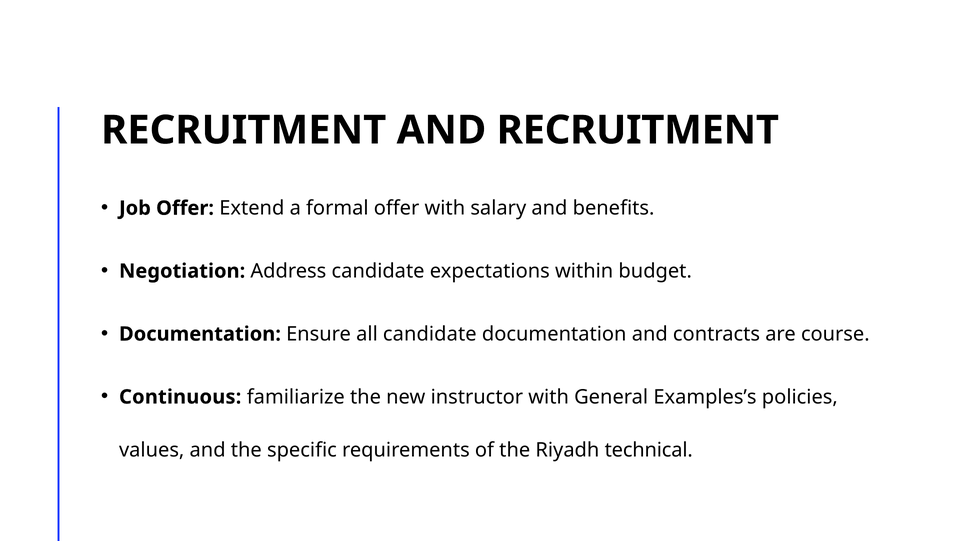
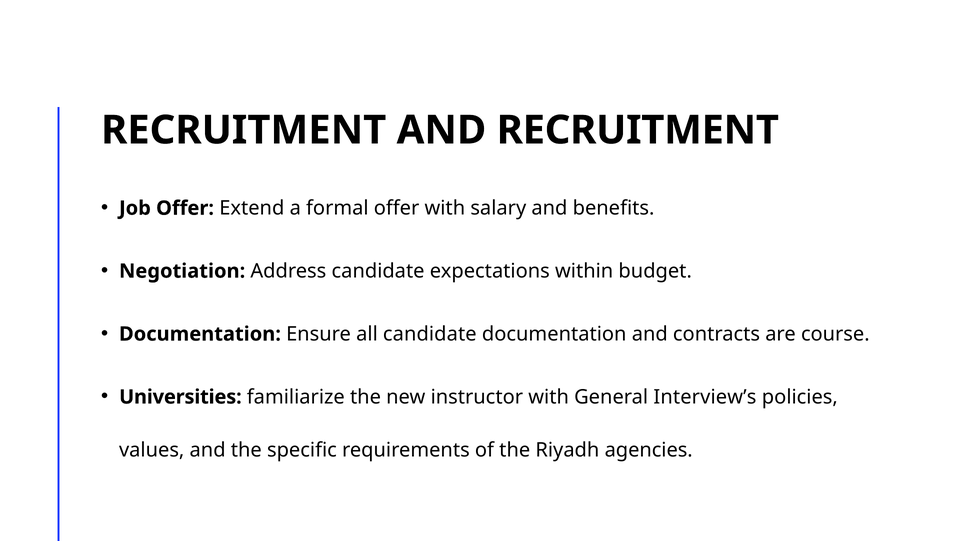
Continuous: Continuous -> Universities
Examples’s: Examples’s -> Interview’s
technical: technical -> agencies
